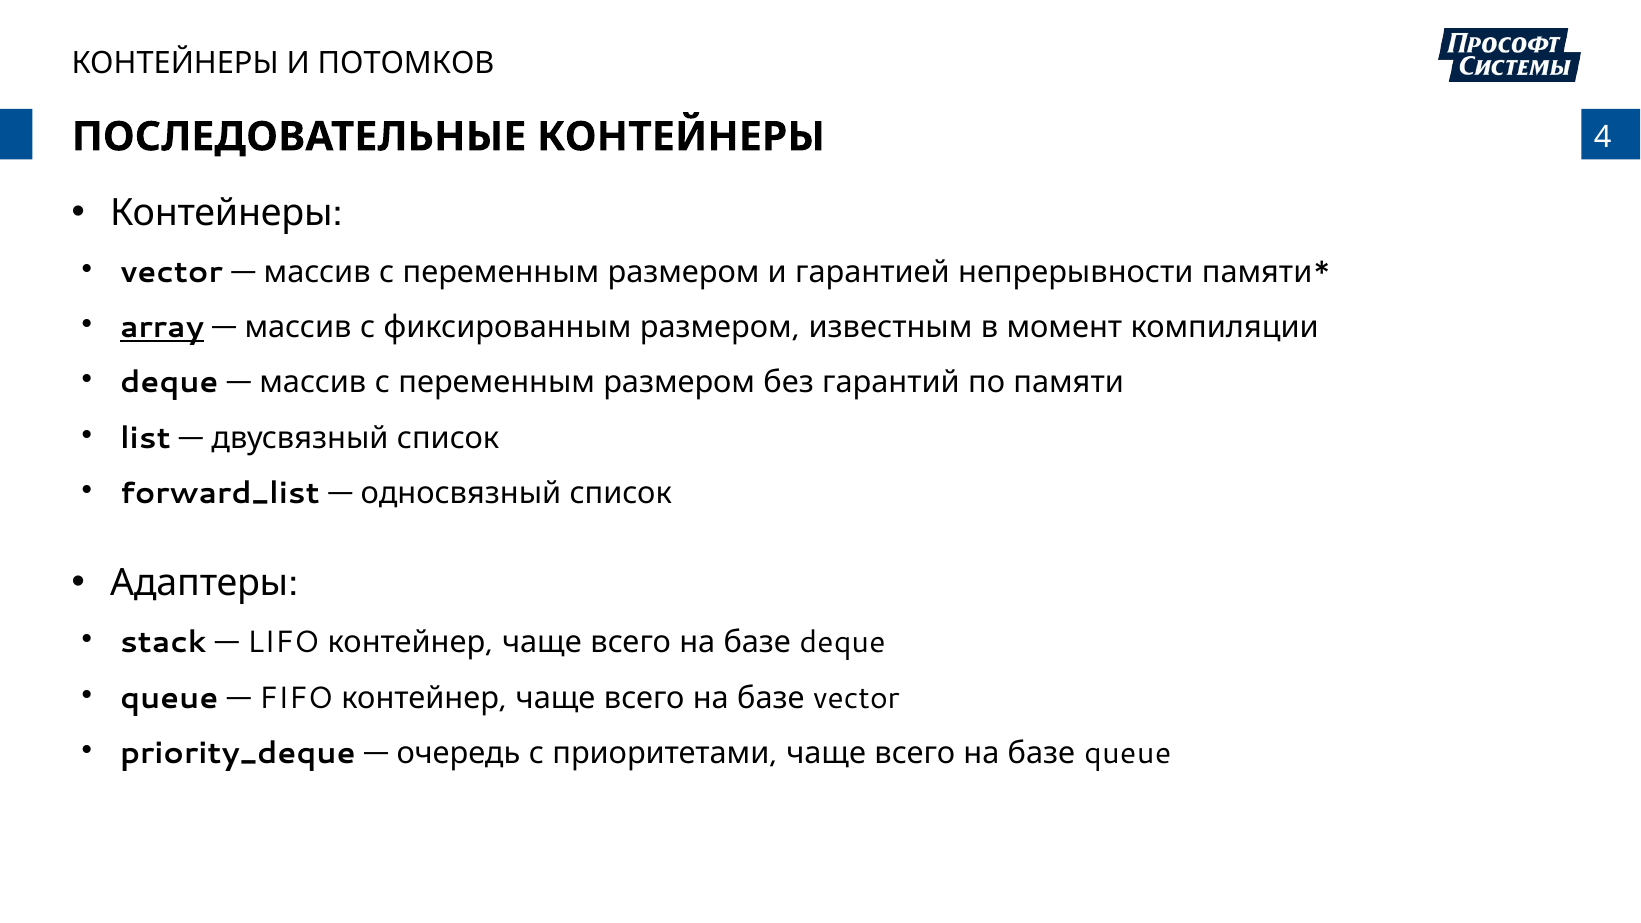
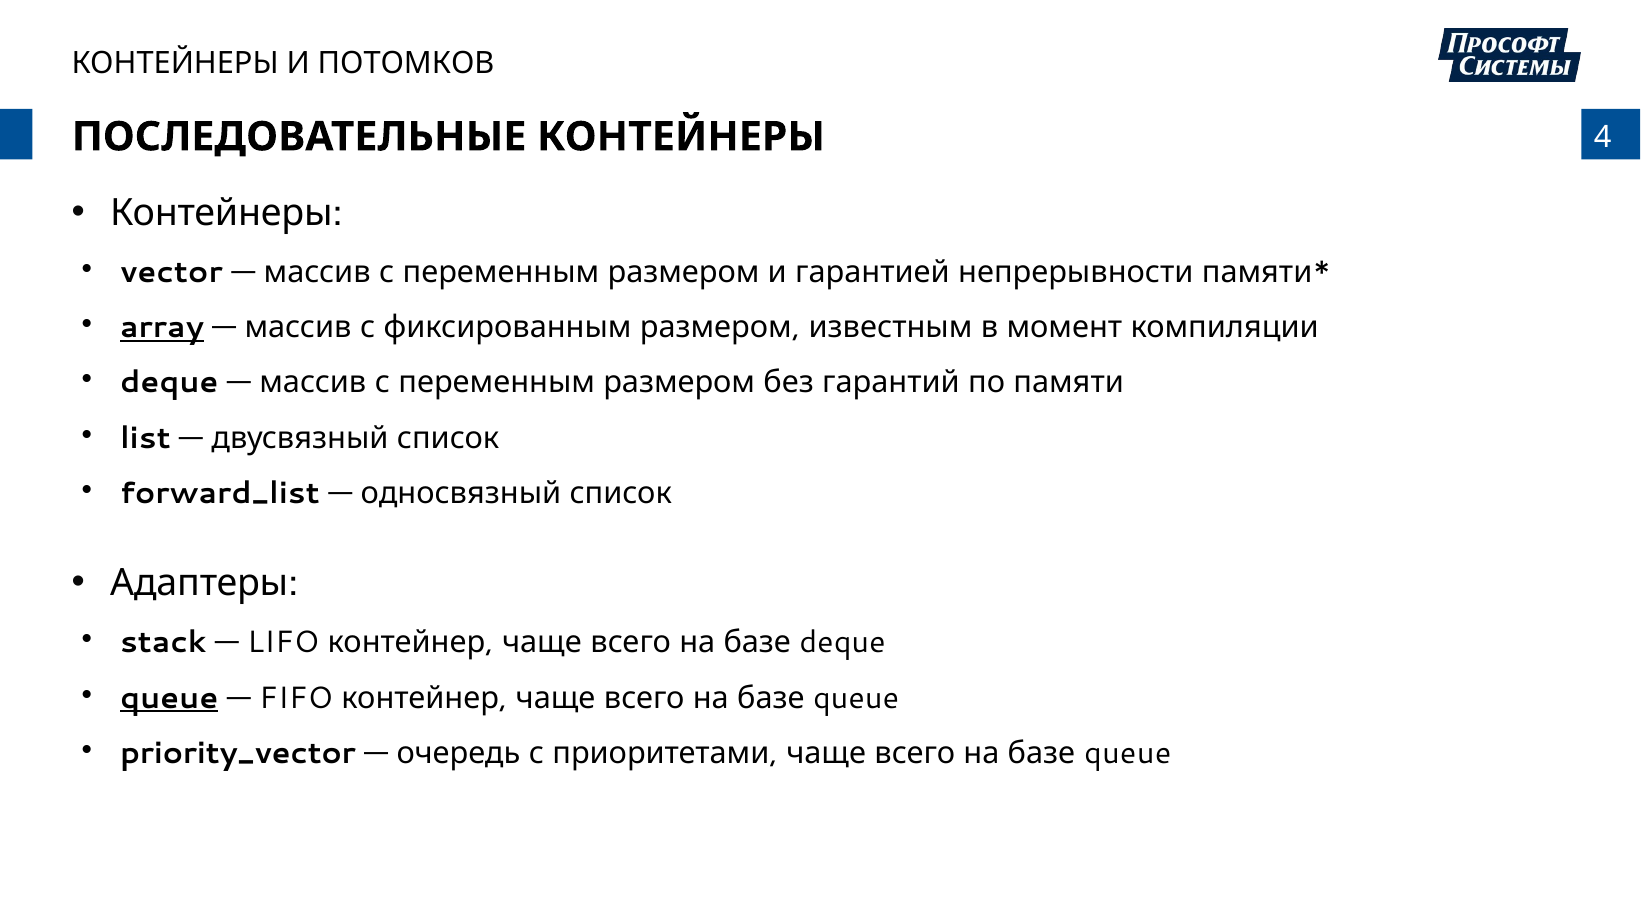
queue at (169, 698) underline: none -> present
vector at (856, 698): vector -> queue
priority_deque: priority_deque -> priority_vector
